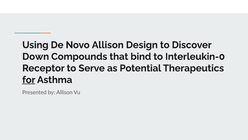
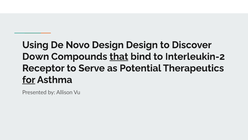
Novo Allison: Allison -> Design
that underline: none -> present
Interleukin-0: Interleukin-0 -> Interleukin-2
